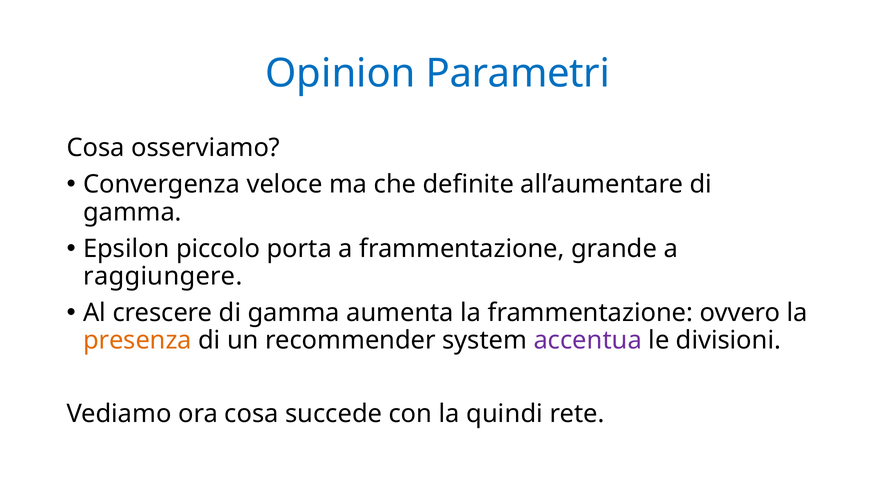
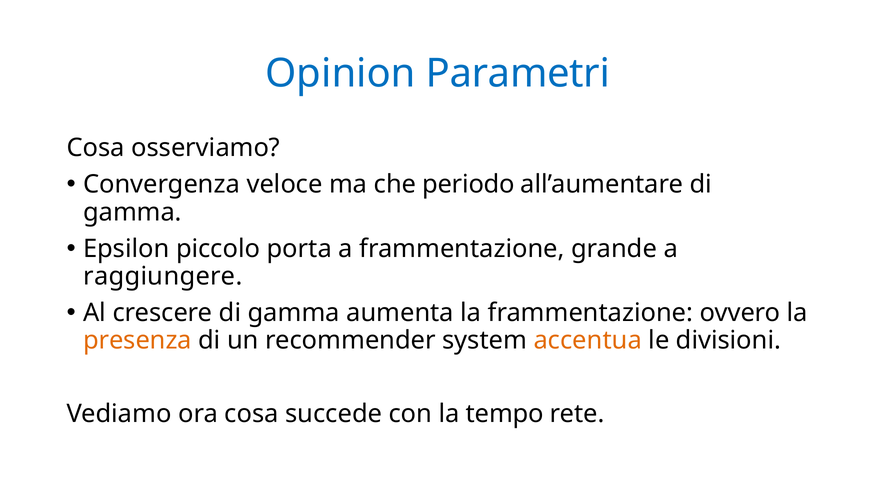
definite: definite -> periodo
accentua colour: purple -> orange
quindi: quindi -> tempo
